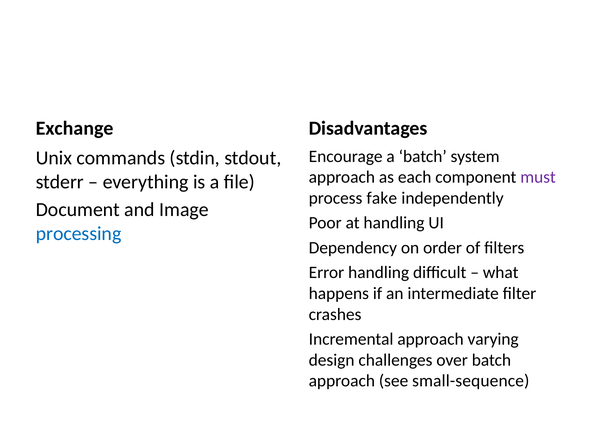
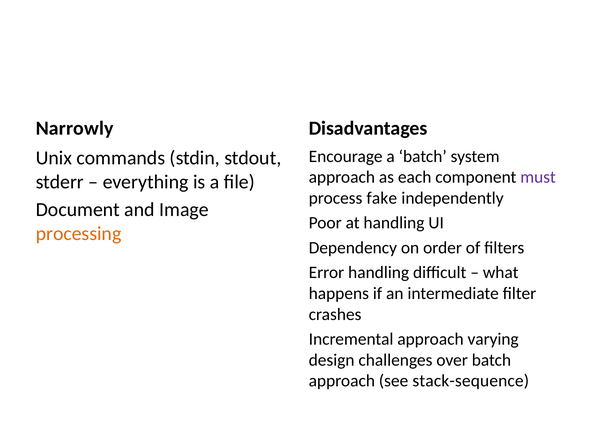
Exchange: Exchange -> Narrowly
processing colour: blue -> orange
small-sequence: small-sequence -> stack-sequence
